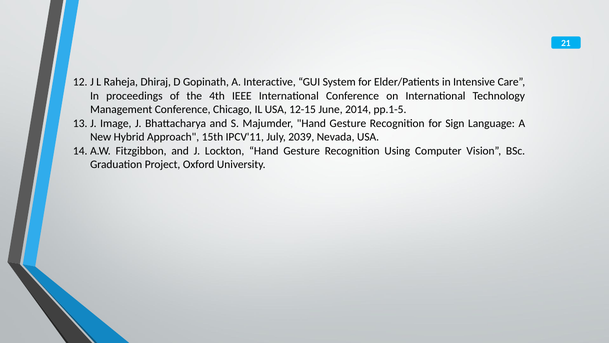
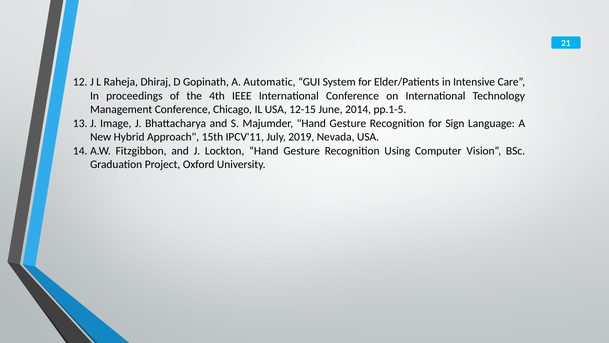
Interactive: Interactive -> Automatic
2039: 2039 -> 2019
